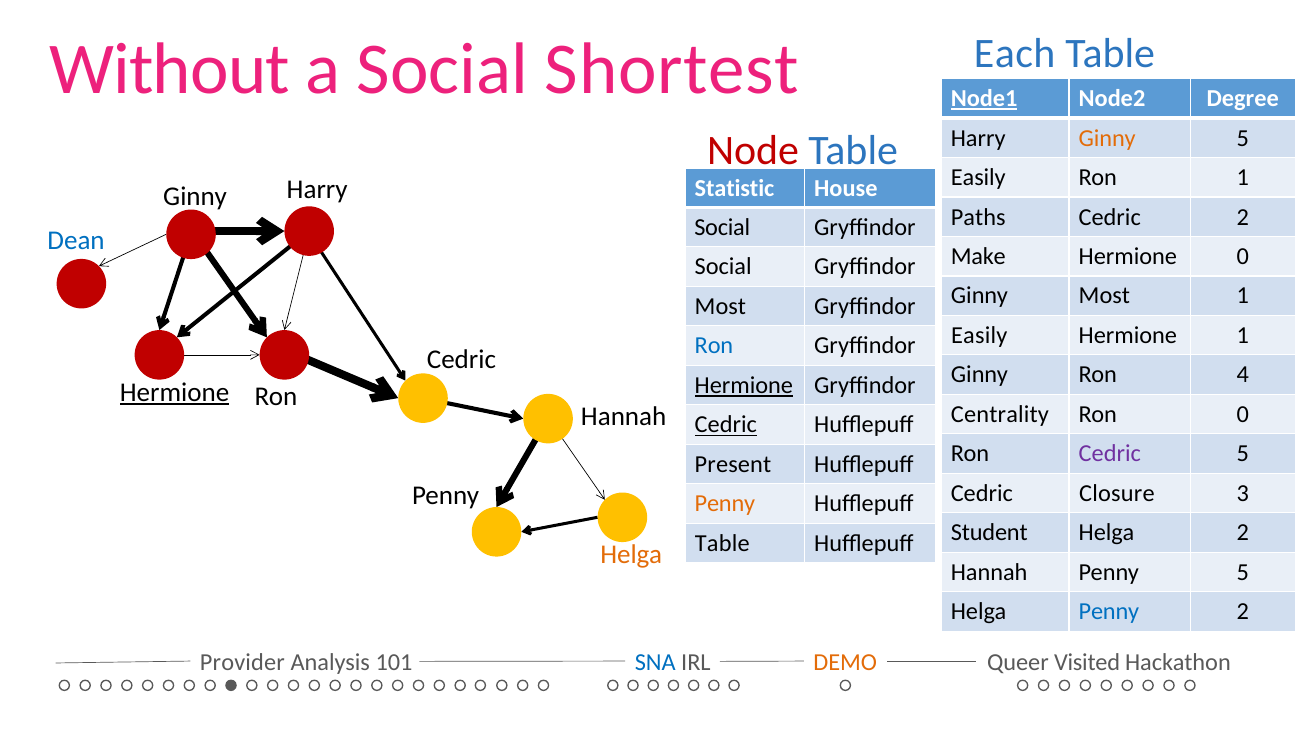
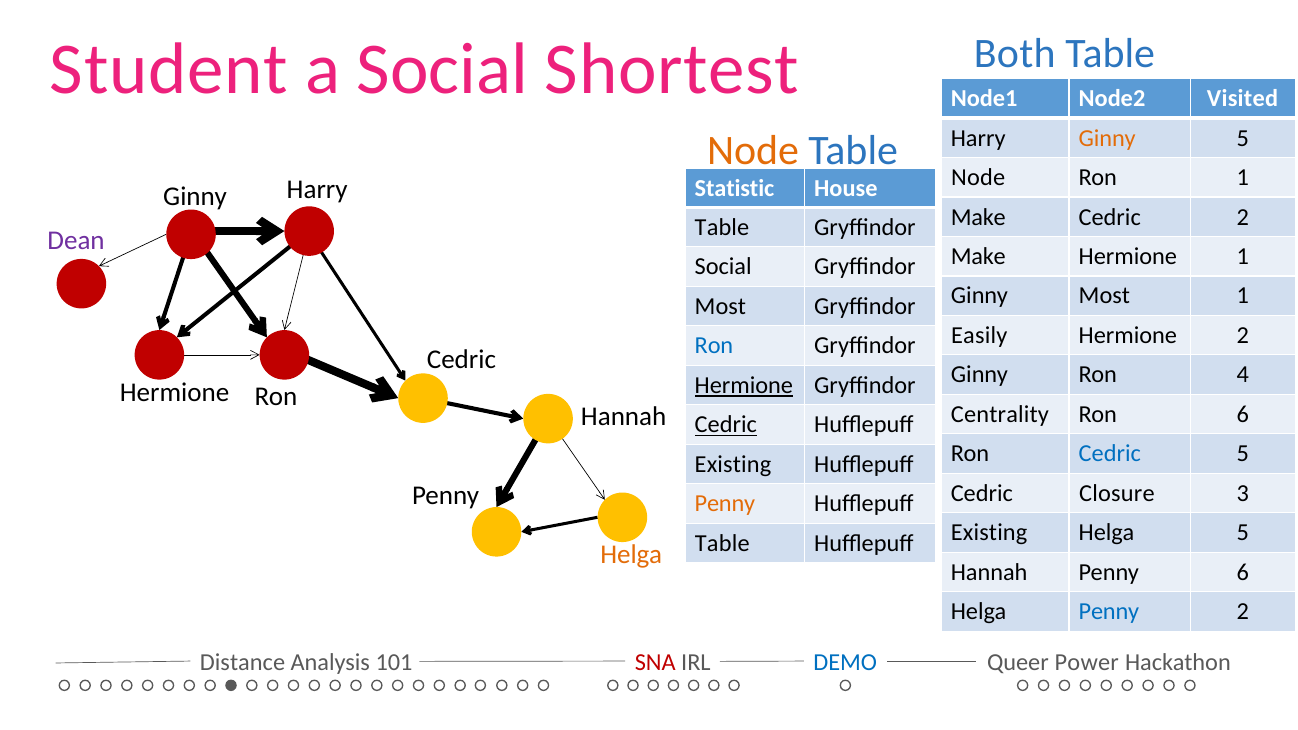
Each: Each -> Both
Without: Without -> Student
Node1 underline: present -> none
Degree: Degree -> Visited
Node at (753, 150) colour: red -> orange
Easily at (978, 178): Easily -> Node
Paths at (978, 217): Paths -> Make
Social at (722, 227): Social -> Table
Dean colour: blue -> purple
Hermione 0: 0 -> 1
Hermione 1: 1 -> 2
Hermione at (175, 393) underline: present -> none
Ron 0: 0 -> 6
Cedric at (1110, 454) colour: purple -> blue
Present at (733, 464): Present -> Existing
Student at (989, 533): Student -> Existing
Helga 2: 2 -> 5
Penny 5: 5 -> 6
Provider: Provider -> Distance
SNA colour: blue -> red
DEMO colour: orange -> blue
Visited: Visited -> Power
